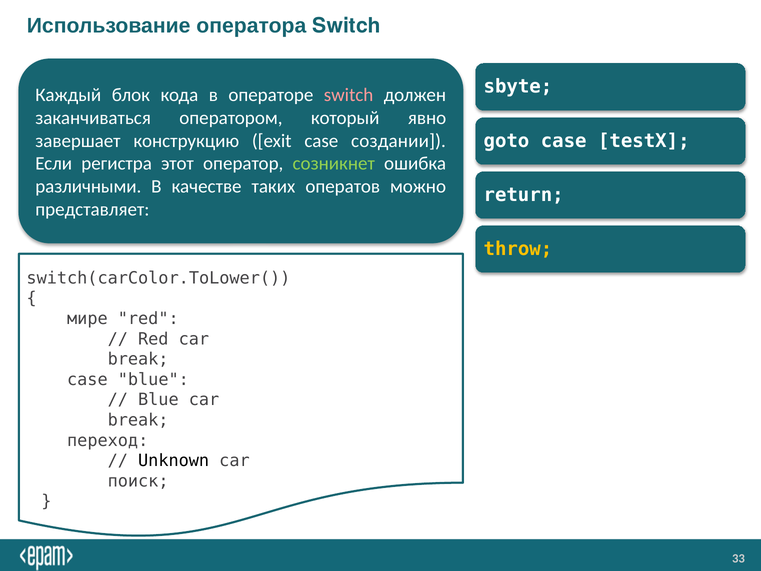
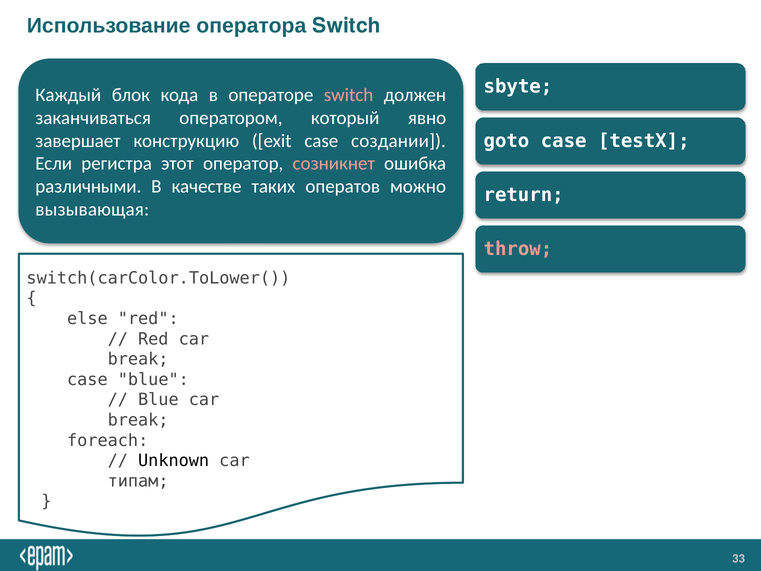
созникнет colour: light green -> pink
представляет: представляет -> вызывающая
throw colour: yellow -> pink
мире: мире -> else
переход: переход -> foreach
поиск: поиск -> типам
